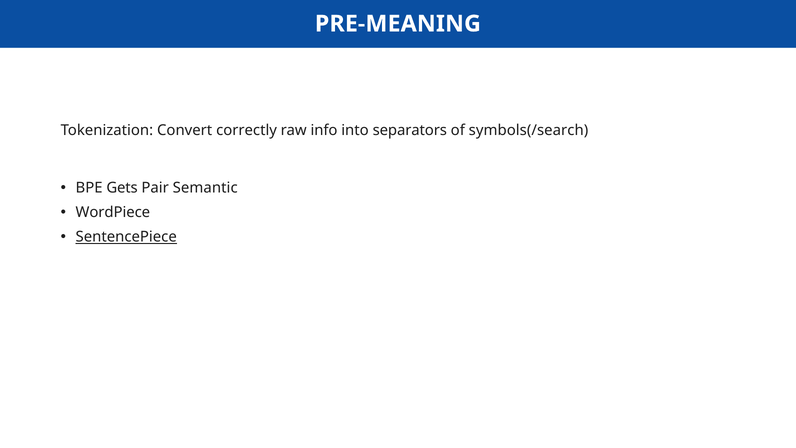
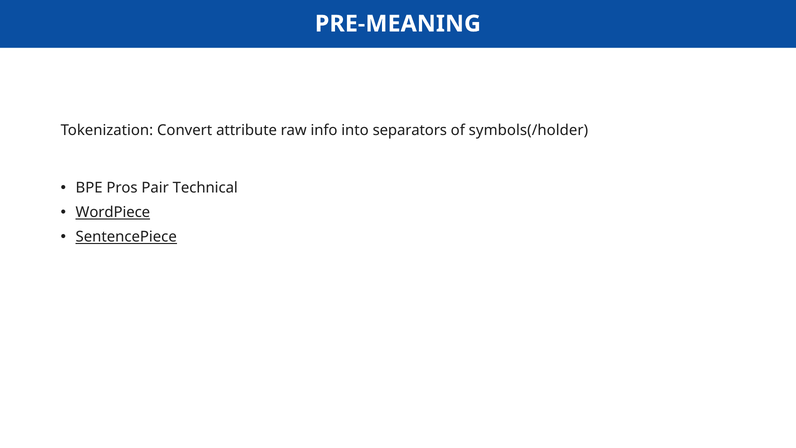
correctly: correctly -> attribute
symbols(/search: symbols(/search -> symbols(/holder
Gets: Gets -> Pros
Semantic: Semantic -> Technical
WordPiece underline: none -> present
